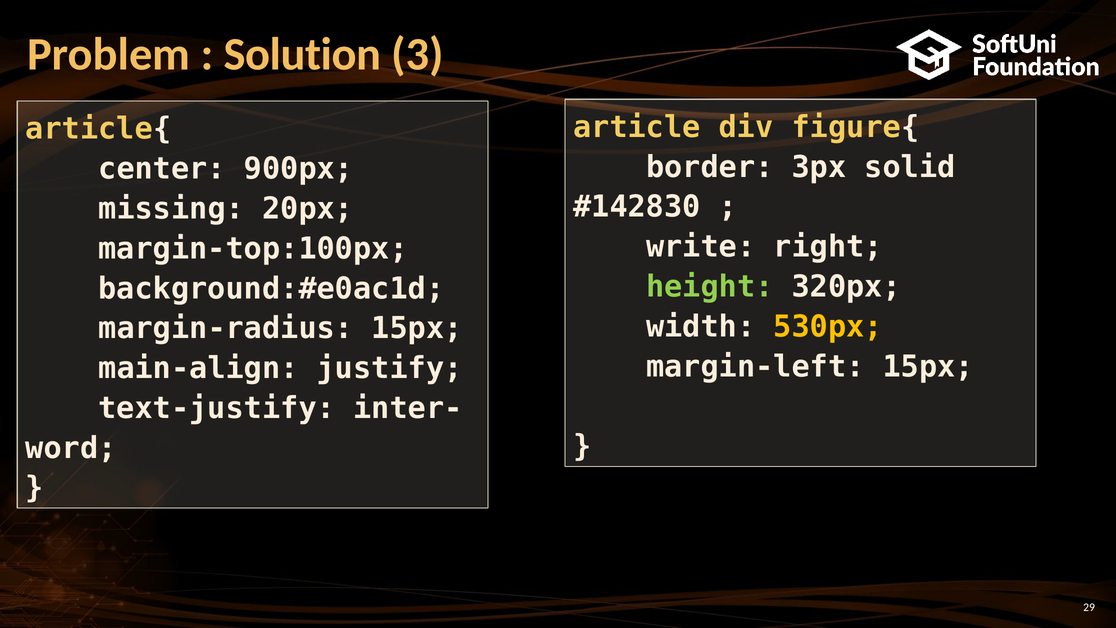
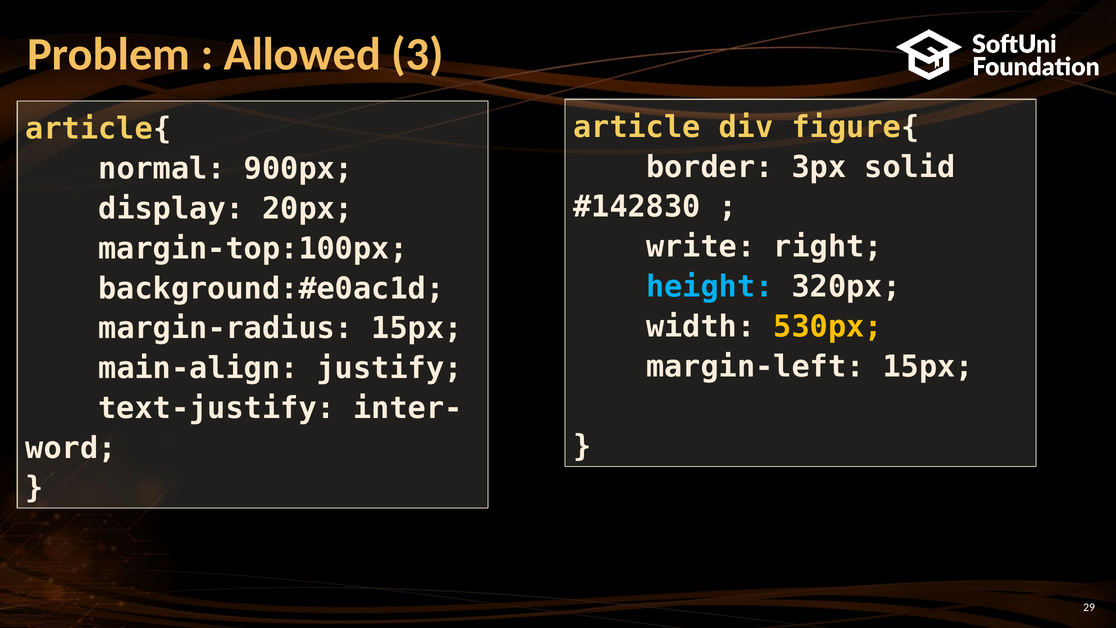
Solution: Solution -> Allowed
center: center -> normal
missing: missing -> display
height colour: light green -> light blue
